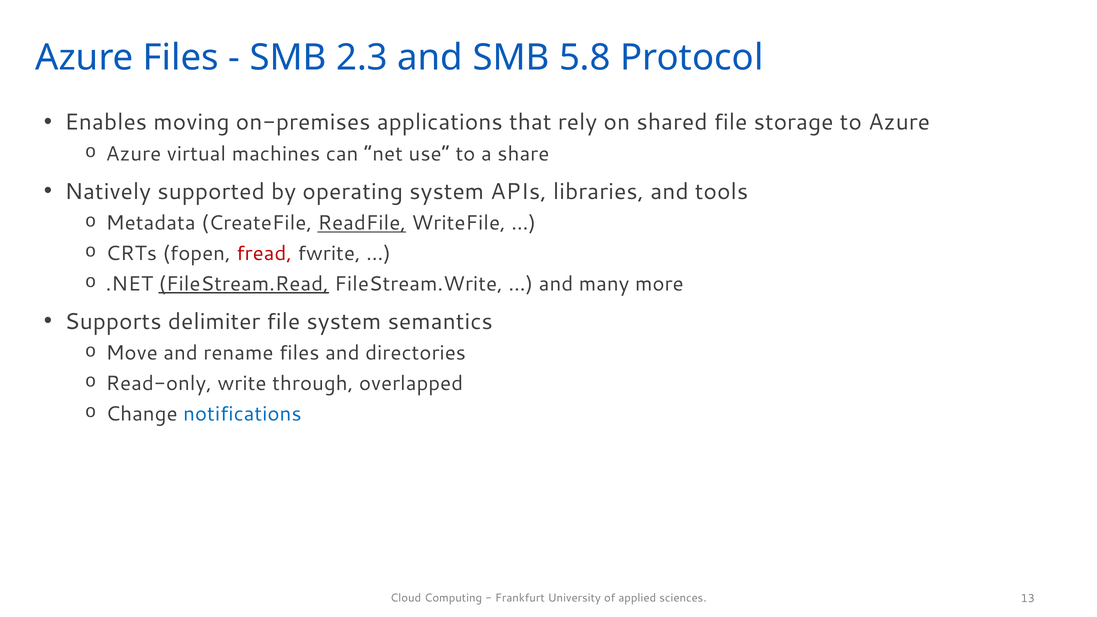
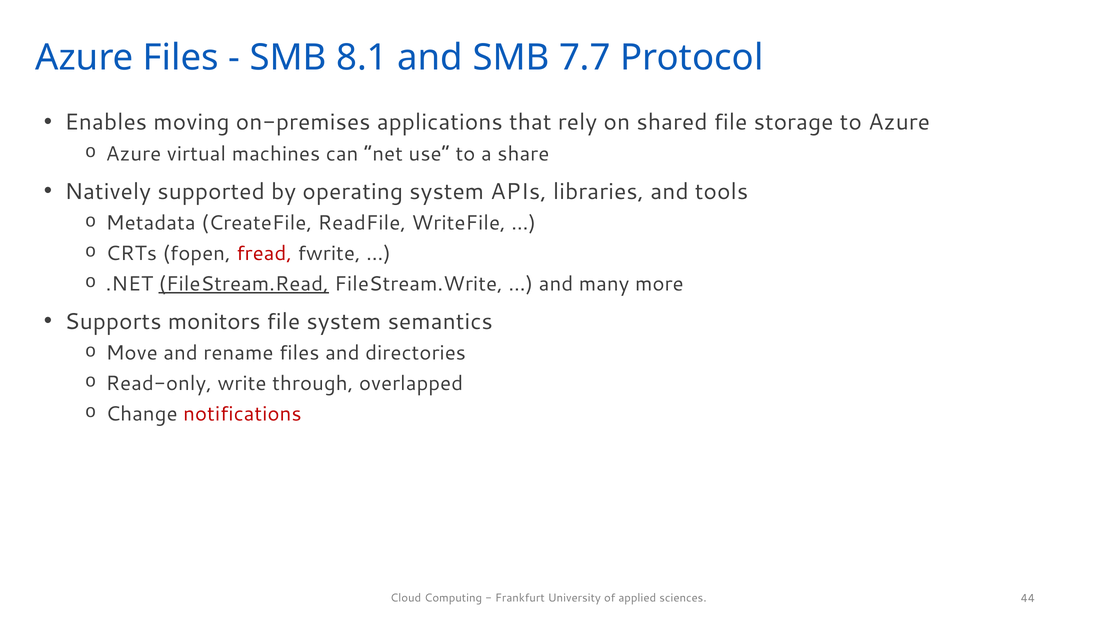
2.3: 2.3 -> 8.1
5.8: 5.8 -> 7.7
ReadFile underline: present -> none
delimiter: delimiter -> monitors
notifications colour: blue -> red
13: 13 -> 44
